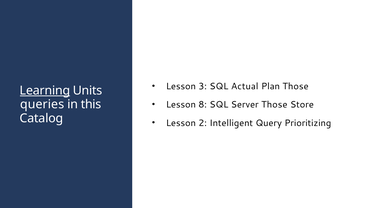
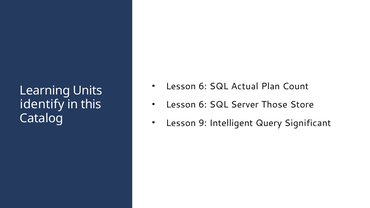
3 at (203, 86): 3 -> 6
Plan Those: Those -> Count
Learning underline: present -> none
8 at (203, 105): 8 -> 6
queries: queries -> identify
2: 2 -> 9
Prioritizing: Prioritizing -> Significant
